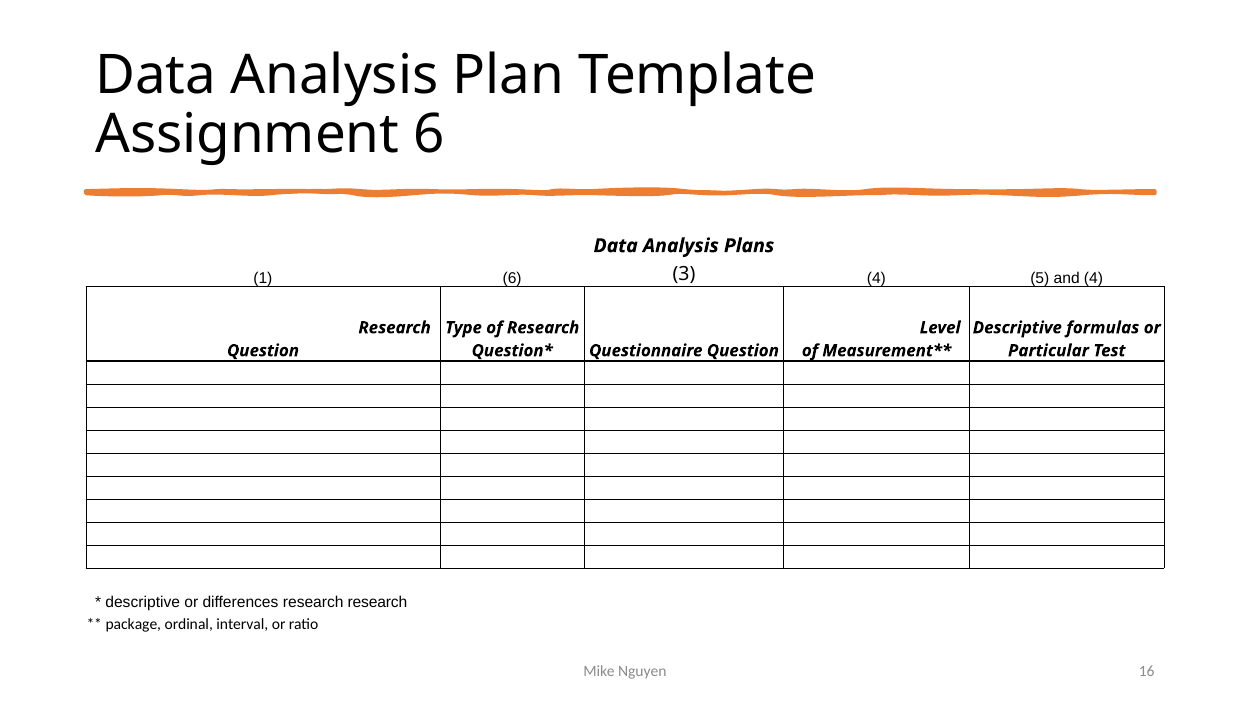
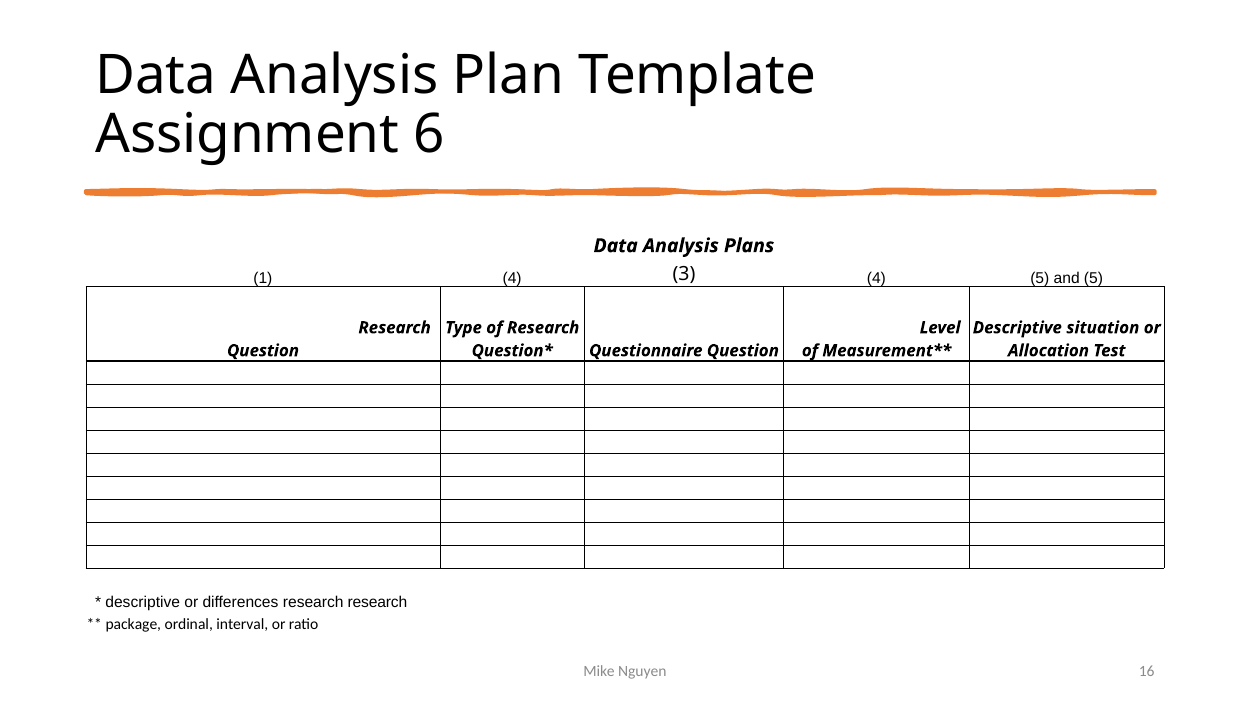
1 6: 6 -> 4
and 4: 4 -> 5
formulas: formulas -> situation
Particular: Particular -> Allocation
